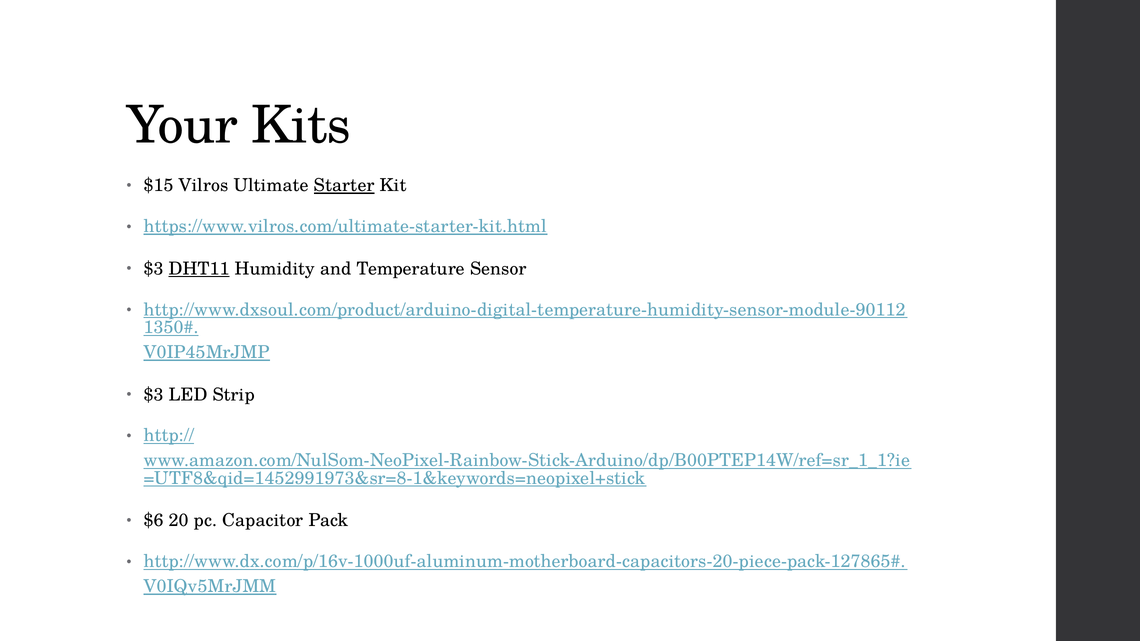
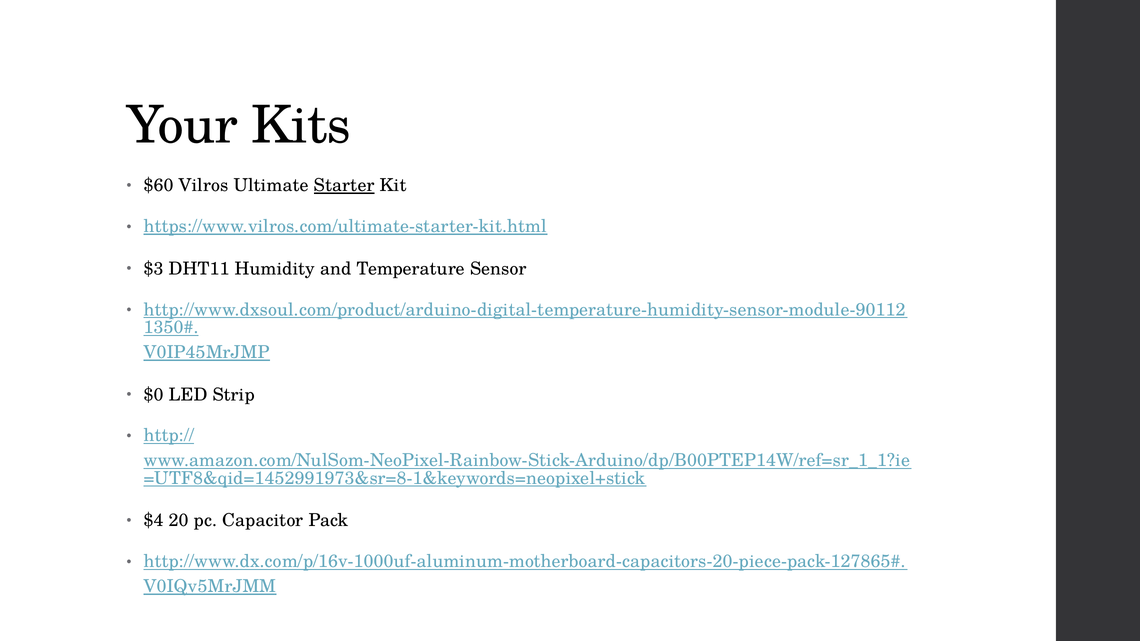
$15: $15 -> $60
DHT11 underline: present -> none
$3 at (154, 395): $3 -> $0
$6: $6 -> $4
